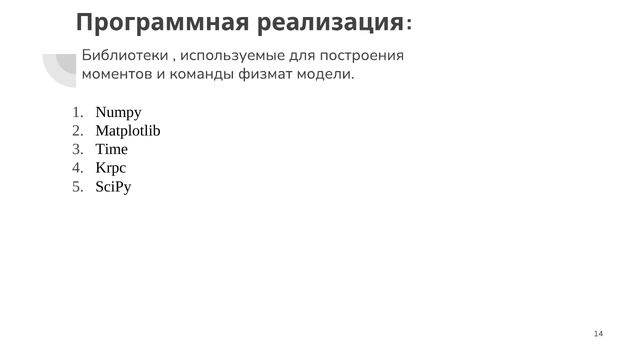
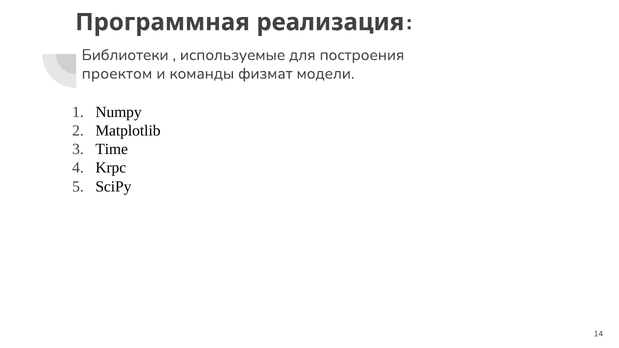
моментов: моментов -> проектом
